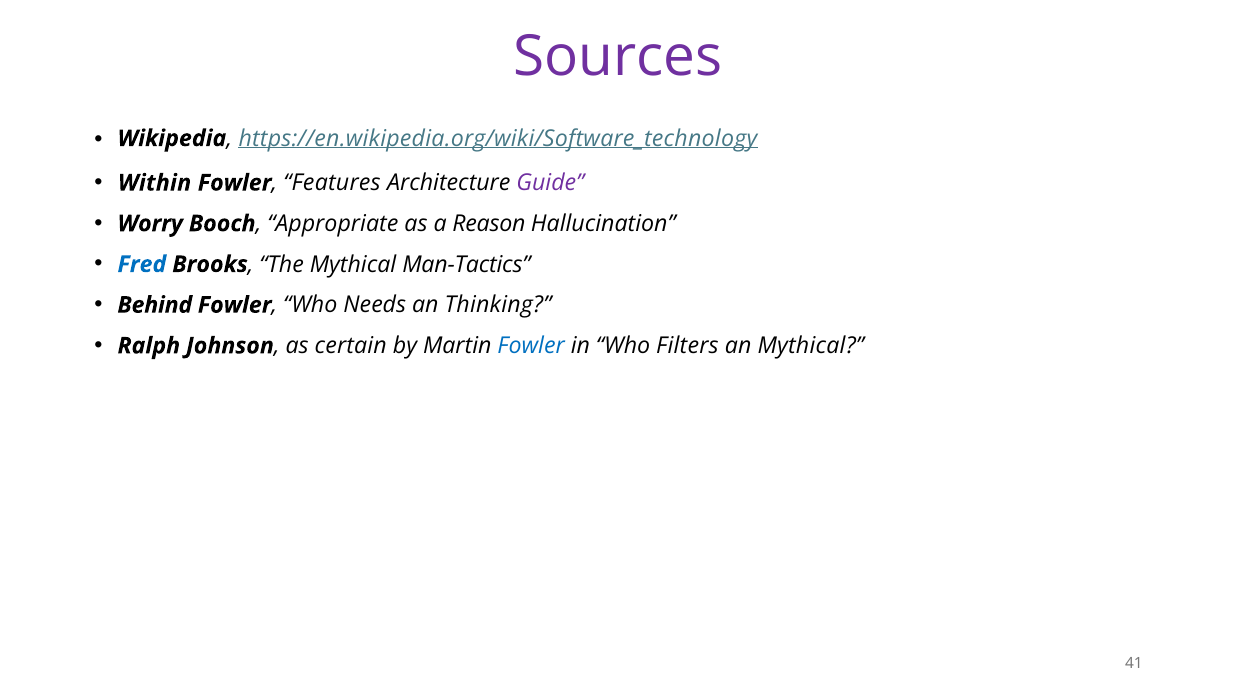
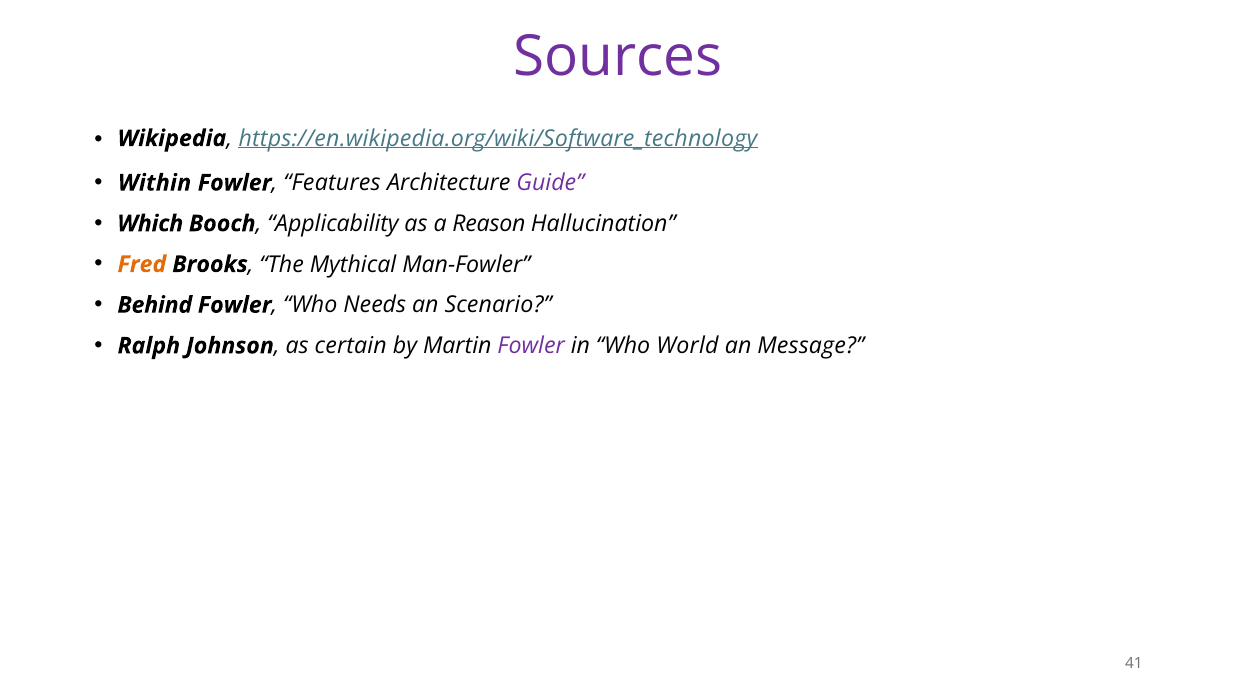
Worry: Worry -> Which
Appropriate: Appropriate -> Applicability
Fred colour: blue -> orange
Man-Tactics: Man-Tactics -> Man-Fowler
Thinking: Thinking -> Scenario
Fowler at (531, 346) colour: blue -> purple
Filters: Filters -> World
an Mythical: Mythical -> Message
